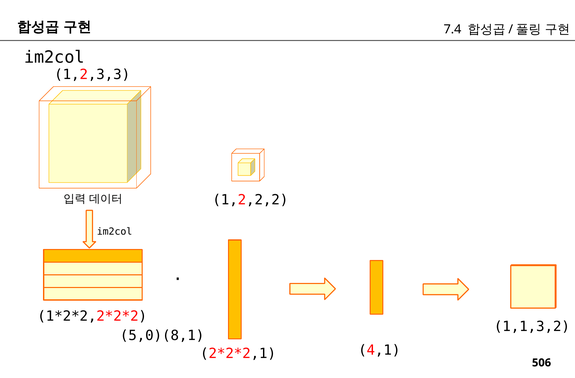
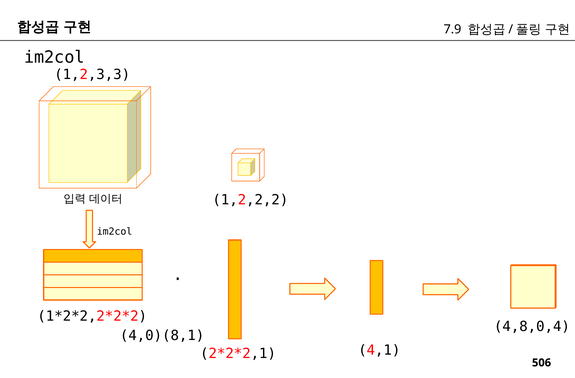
7.4: 7.4 -> 7.9
1,1,3,2: 1,1,3,2 -> 4,8,0,4
5,0)(8,1: 5,0)(8,1 -> 4,0)(8,1
